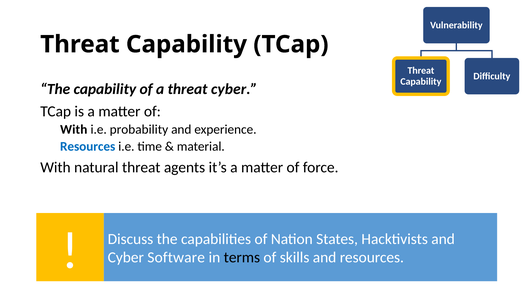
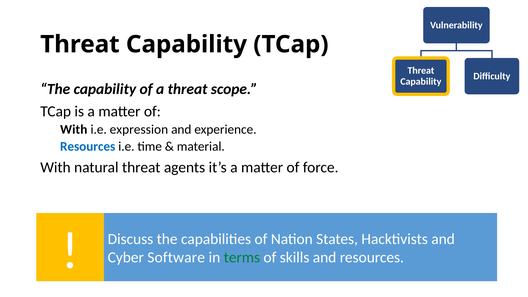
threat cyber: cyber -> scope
probability: probability -> expression
terms colour: black -> green
